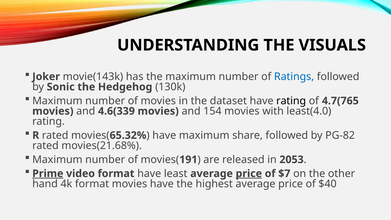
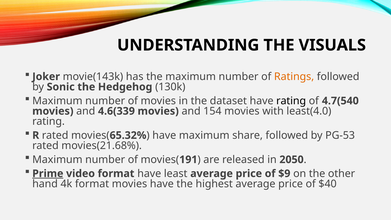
Ratings colour: blue -> orange
4.7(765: 4.7(765 -> 4.7(540
PG-82: PG-82 -> PG-53
2053: 2053 -> 2050
price at (249, 174) underline: present -> none
$7: $7 -> $9
